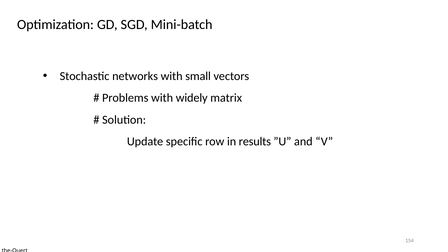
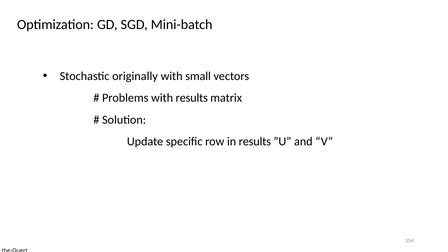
networks: networks -> originally
with widely: widely -> results
